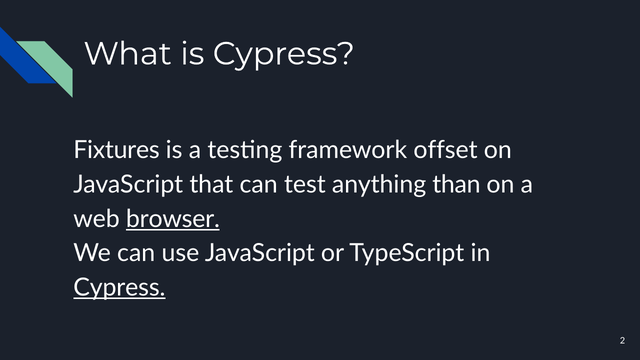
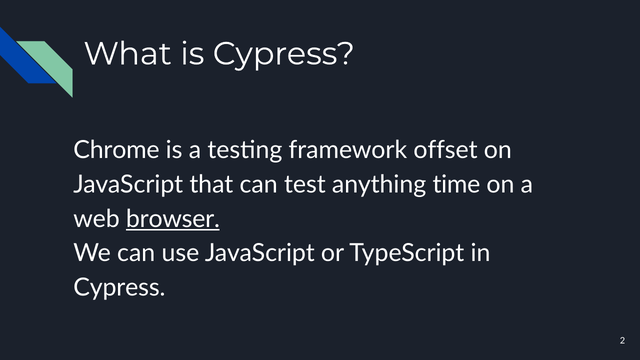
Fixtures: Fixtures -> Chrome
than: than -> time
Cypress at (119, 288) underline: present -> none
